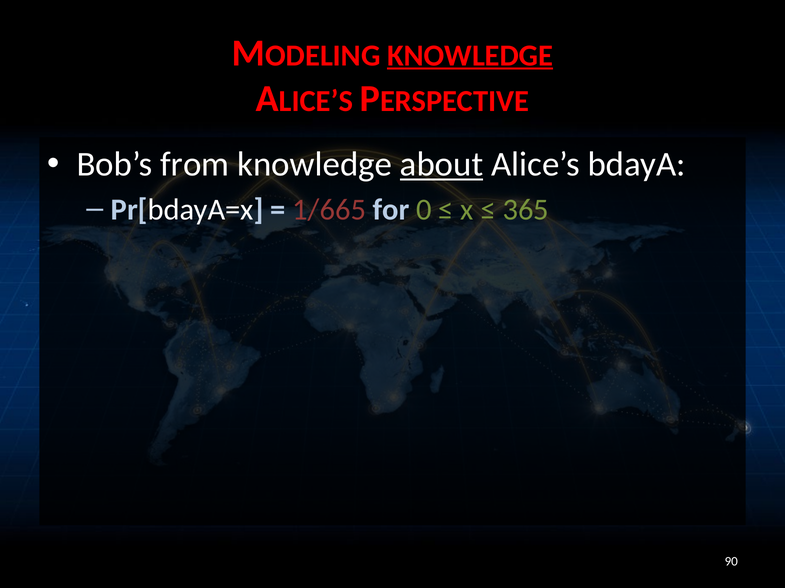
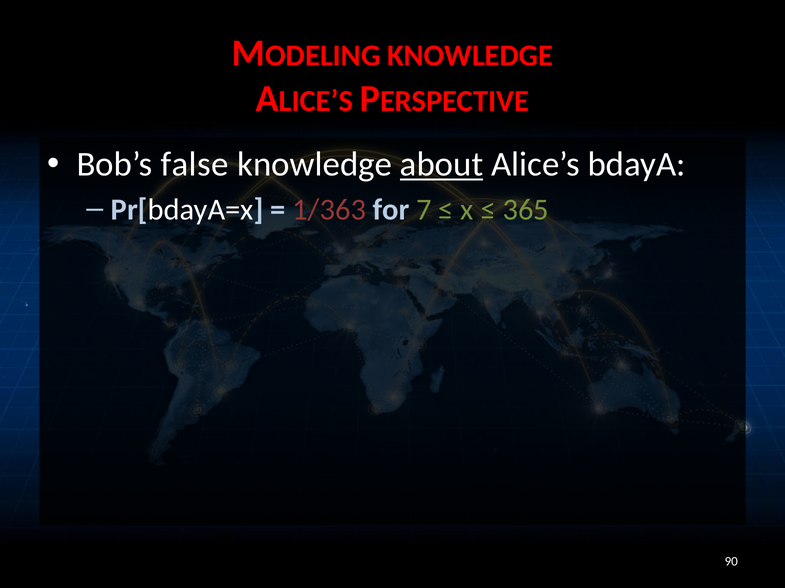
KNOWLEDGE at (470, 56) underline: present -> none
from: from -> false
1/665: 1/665 -> 1/363
0: 0 -> 7
